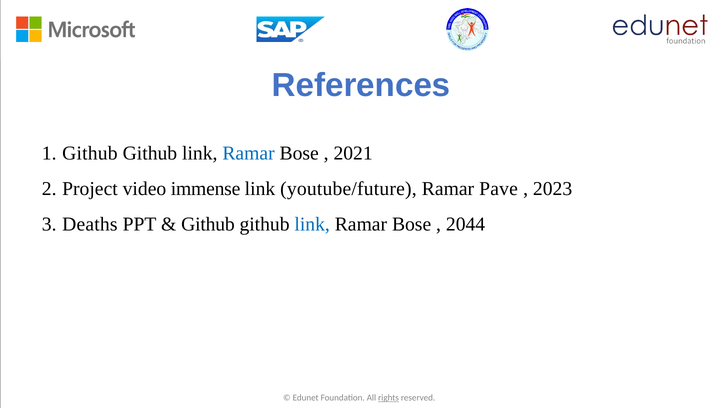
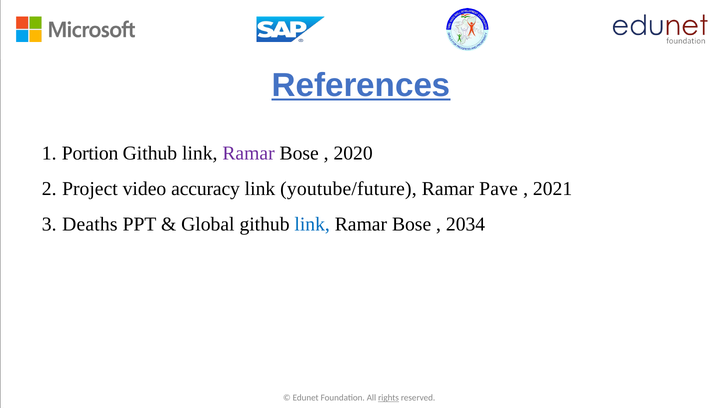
References underline: none -> present
Github at (90, 153): Github -> Portion
Ramar at (249, 153) colour: blue -> purple
2021: 2021 -> 2020
immense: immense -> accuracy
2023: 2023 -> 2021
Github at (208, 224): Github -> Global
2044: 2044 -> 2034
